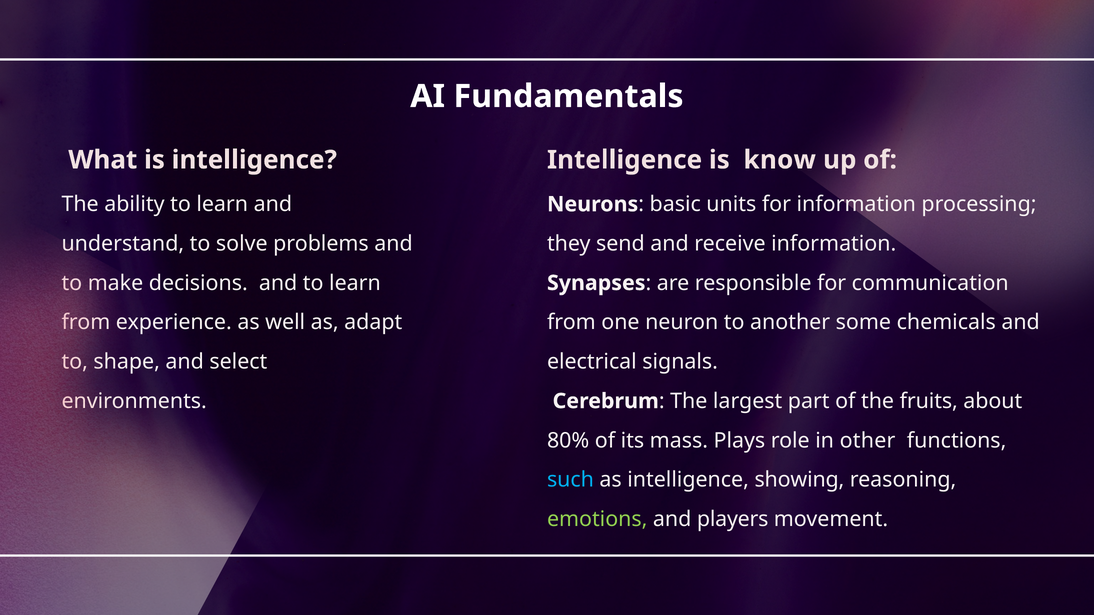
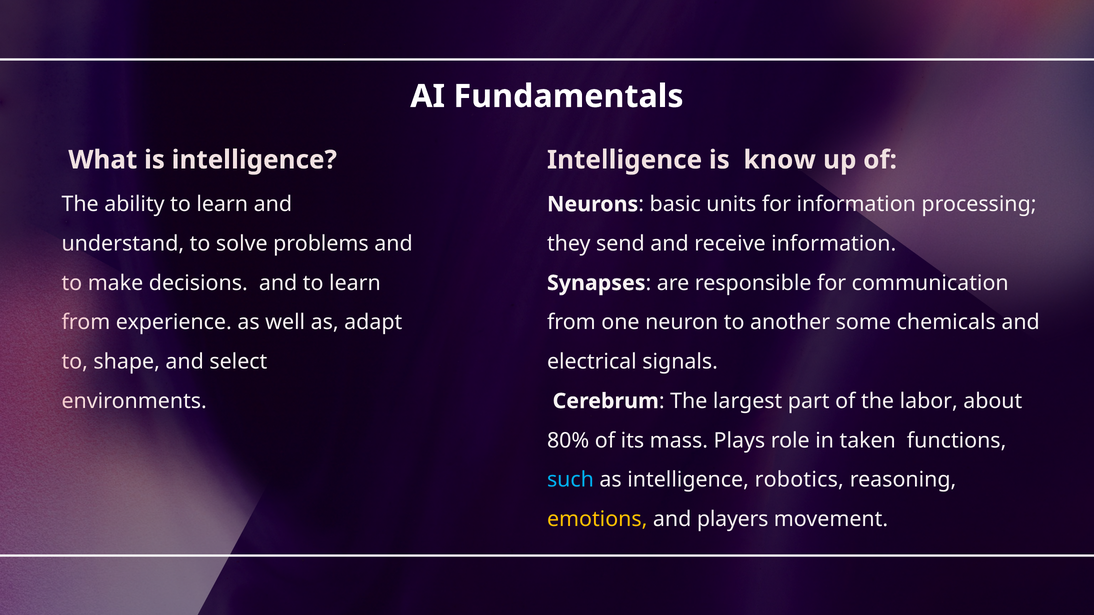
fruits: fruits -> labor
other: other -> taken
showing: showing -> robotics
emotions colour: light green -> yellow
